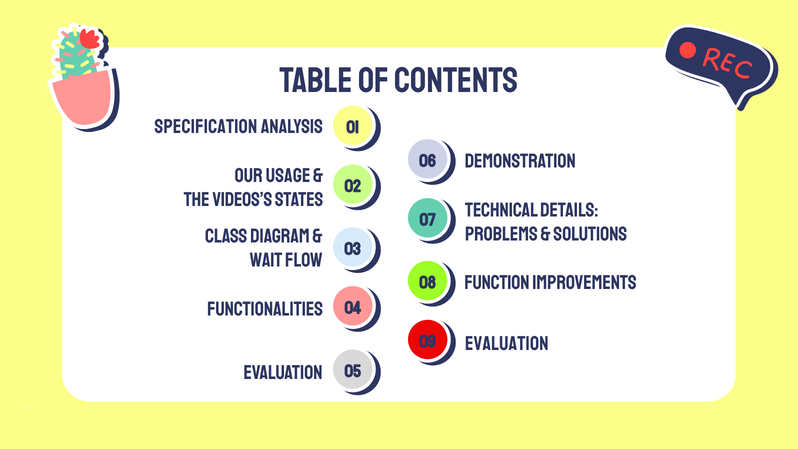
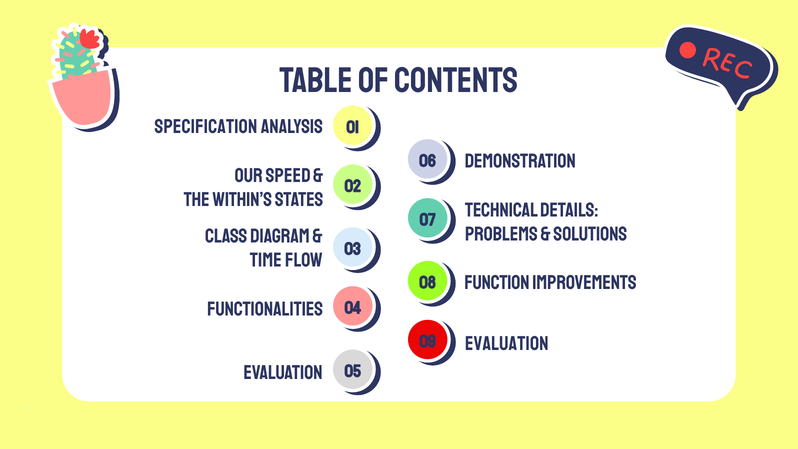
usage: usage -> speed
Videos’s: Videos’s -> Within’s
Wait: Wait -> Time
